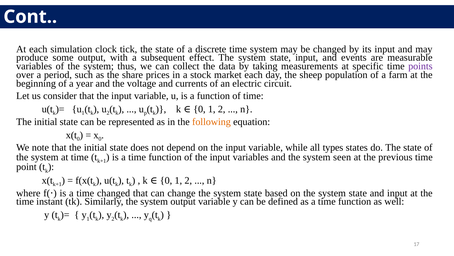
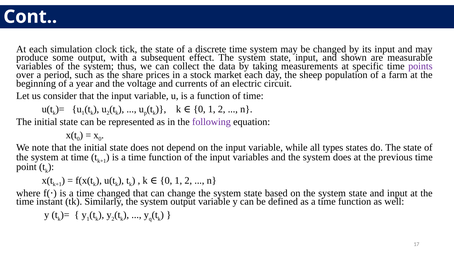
events: events -> shown
following colour: orange -> purple
system seen: seen -> does
